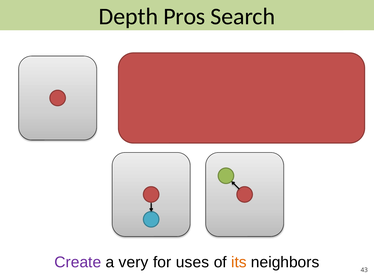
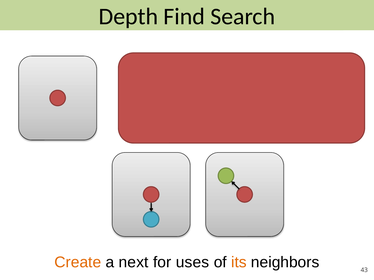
Pros: Pros -> Find
Create colour: purple -> orange
very: very -> next
